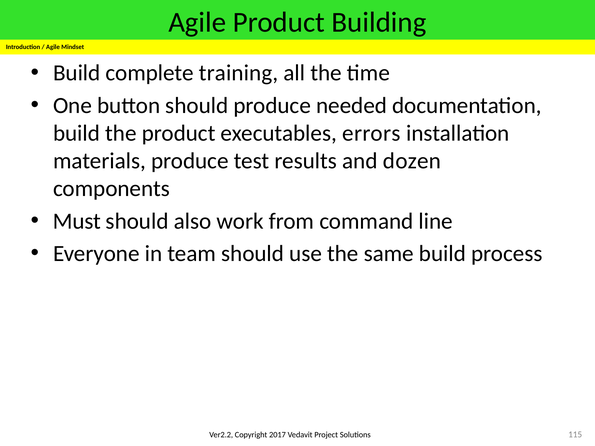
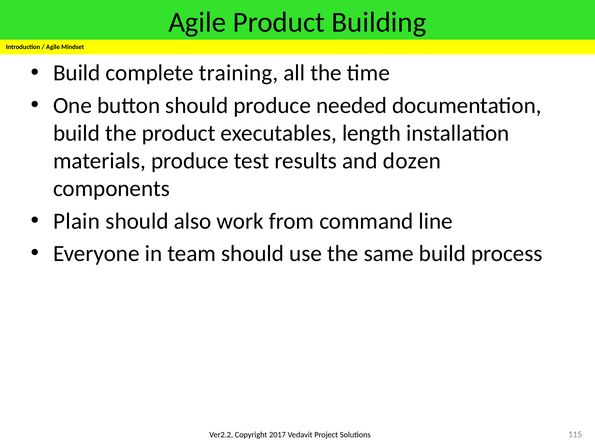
errors: errors -> length
Must: Must -> Plain
